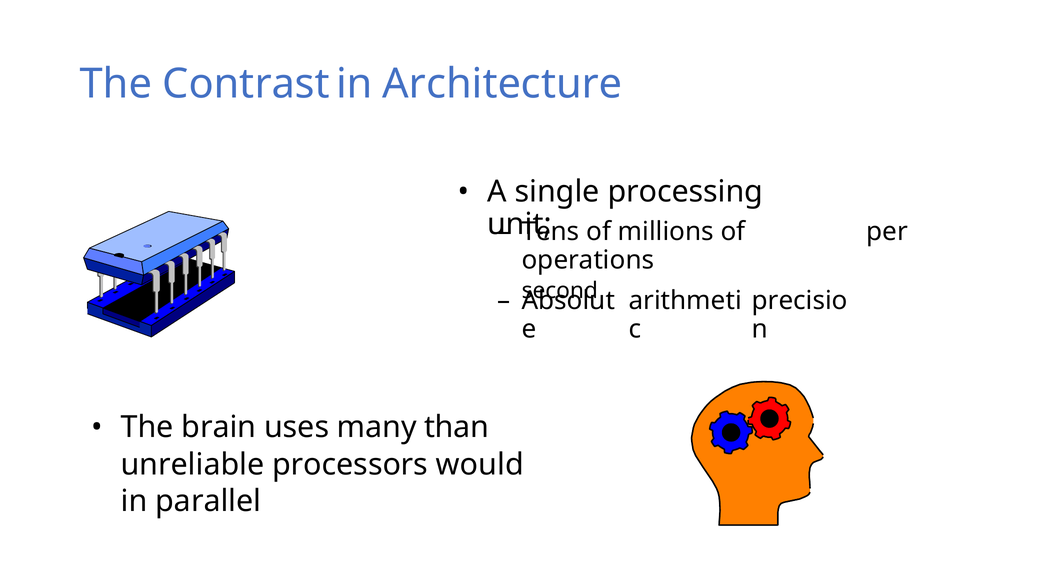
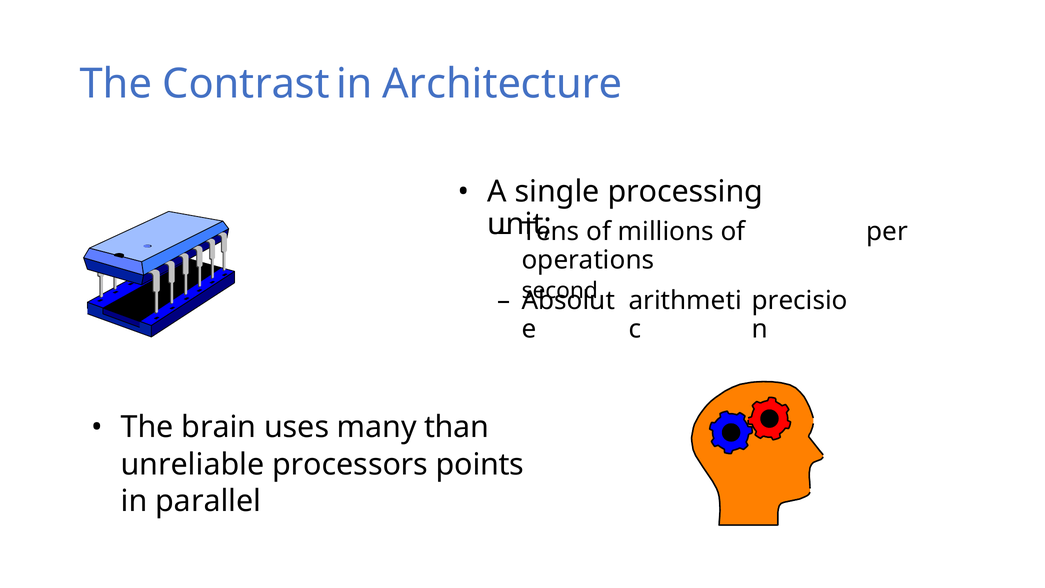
would: would -> points
